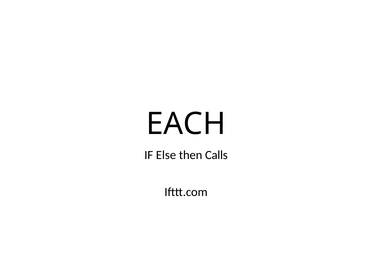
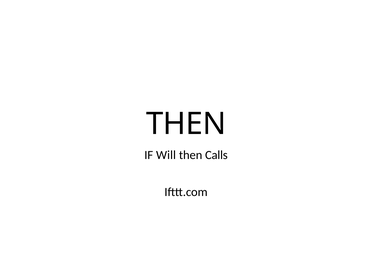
EACH at (186, 124): EACH -> THEN
Else: Else -> Will
